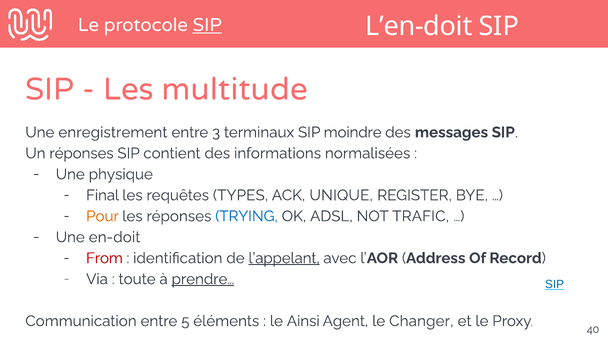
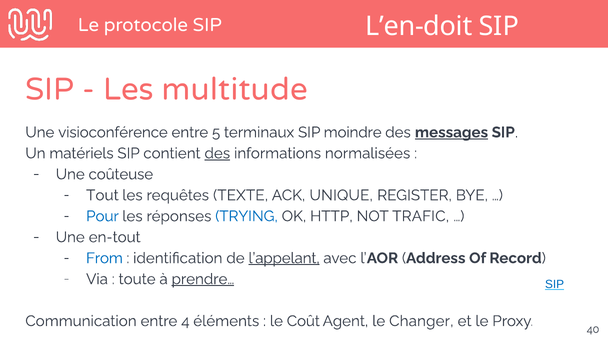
SIP at (207, 25) underline: present -> none
enregistrement: enregistrement -> visioconférence
3: 3 -> 5
messages underline: none -> present
Un réponses: réponses -> matériels
des at (217, 153) underline: none -> present
physique: physique -> coûteuse
Final: Final -> Tout
TYPES: TYPES -> TEXTE
Pour colour: orange -> blue
ADSL: ADSL -> HTTP
en-doit: en-doit -> en-tout
From colour: red -> blue
5: 5 -> 4
Ainsi: Ainsi -> Coût
